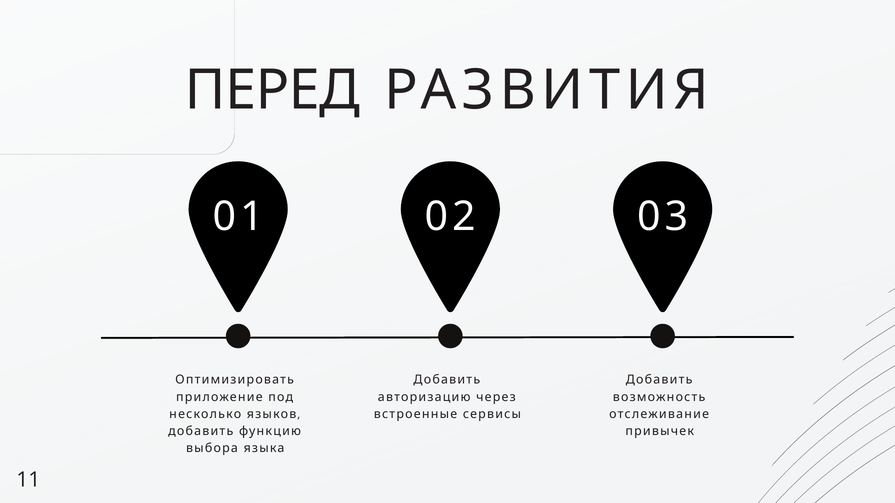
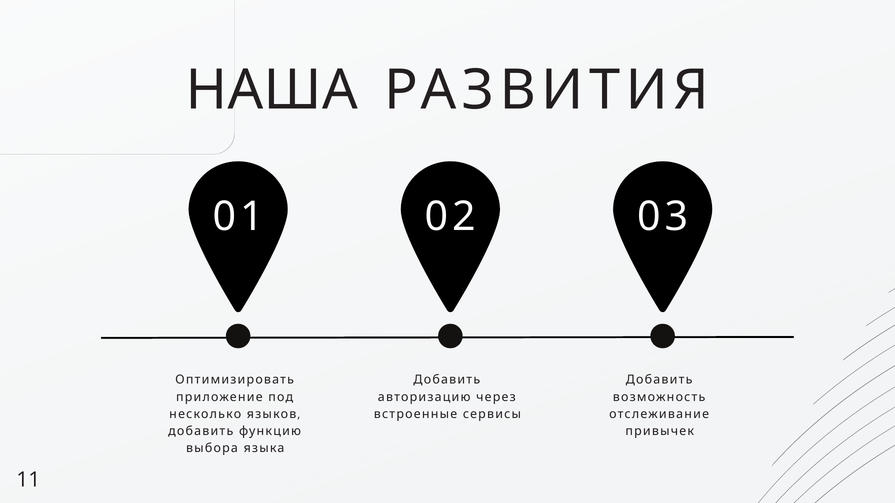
ПЕРЕД: ПЕРЕД -> НАША
